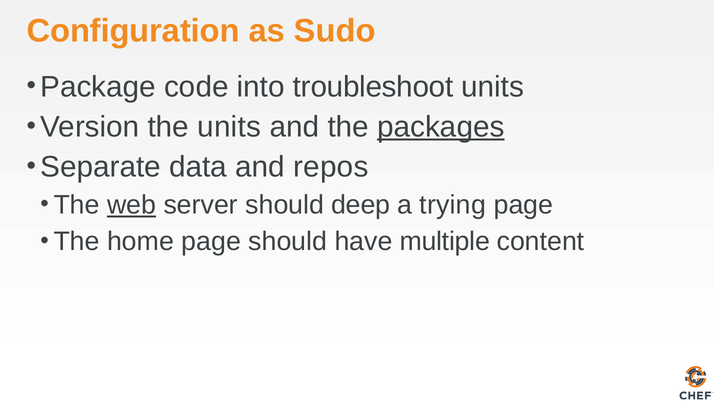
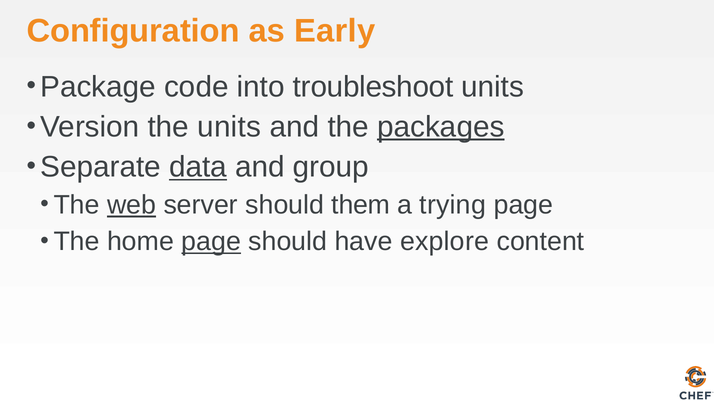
Sudo: Sudo -> Early
data underline: none -> present
repos: repos -> group
deep: deep -> them
page at (211, 242) underline: none -> present
multiple: multiple -> explore
